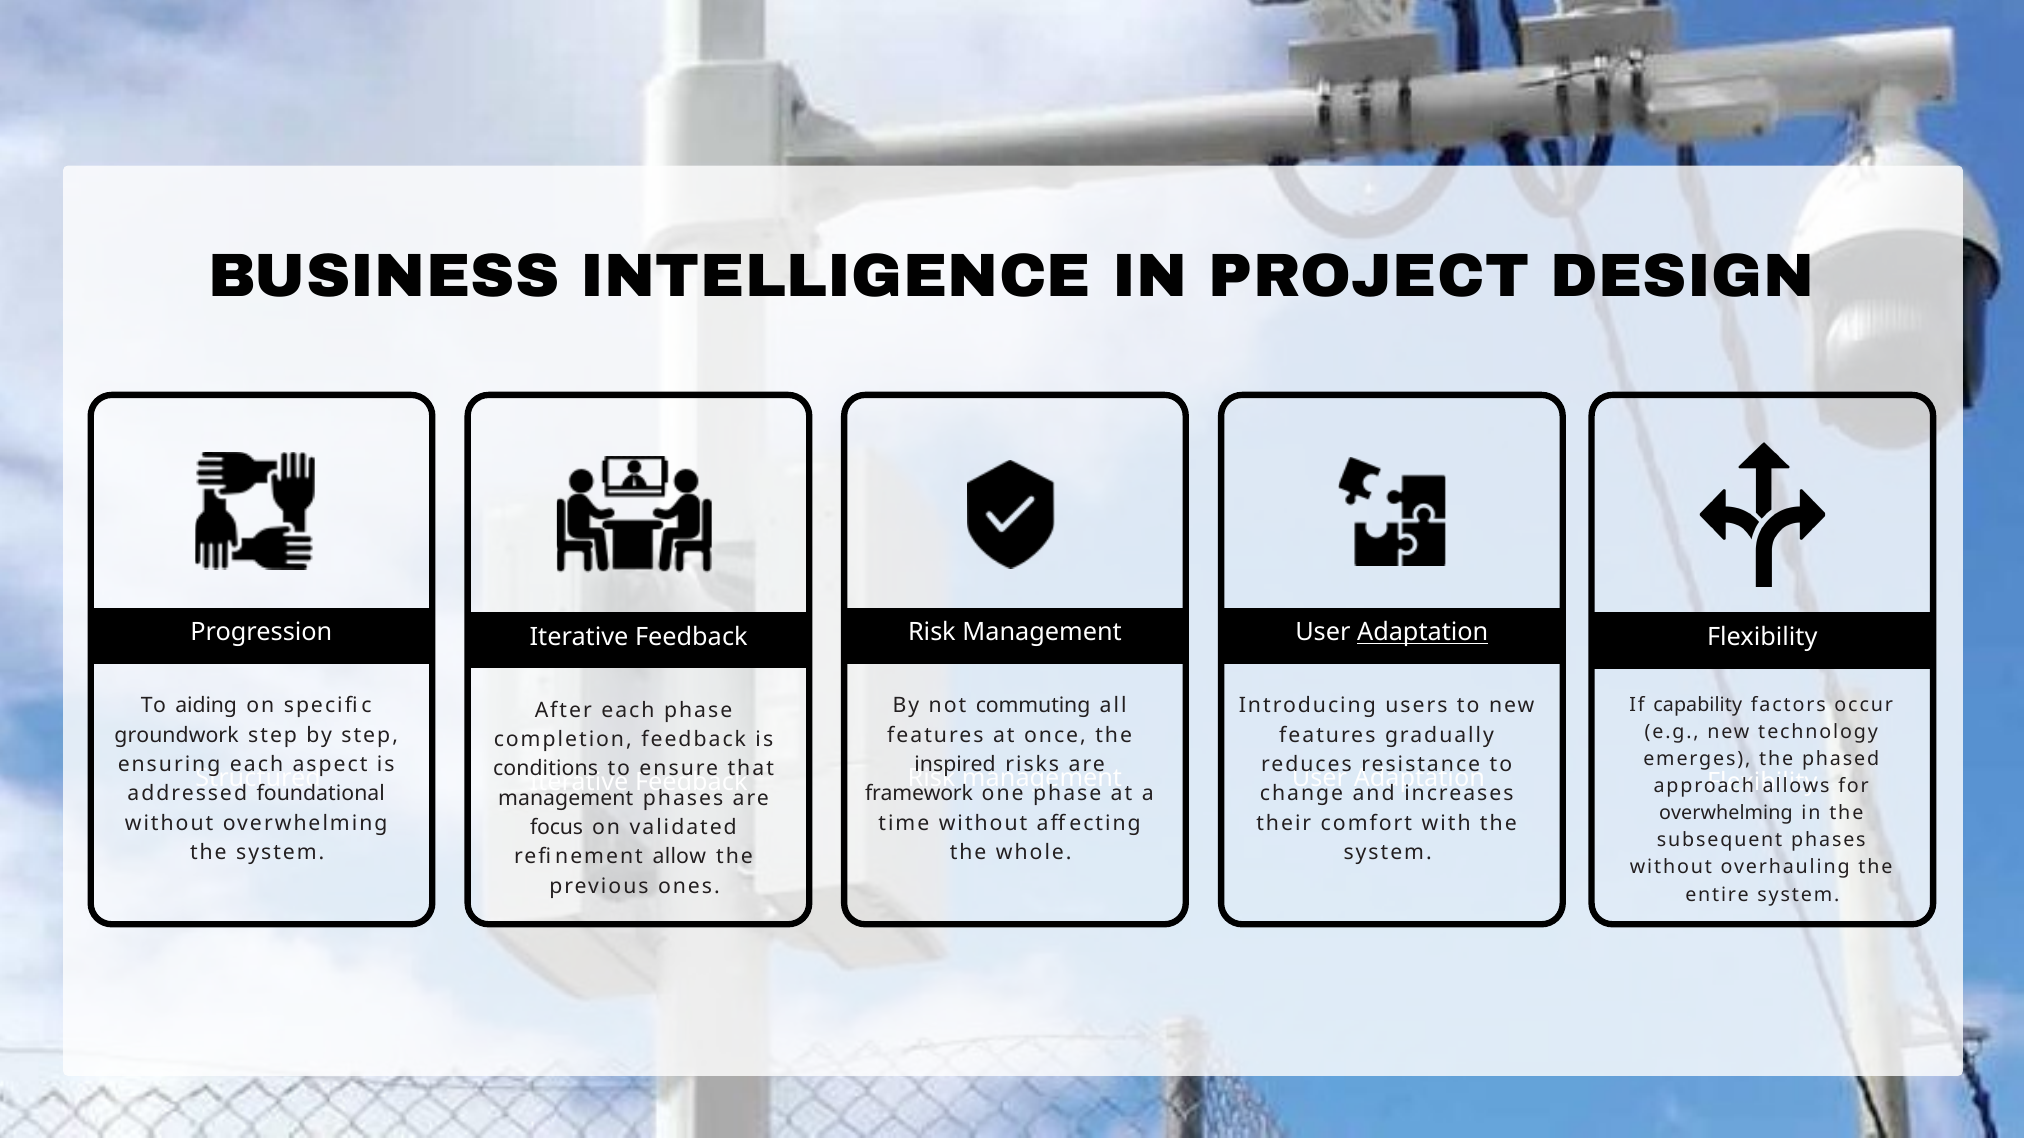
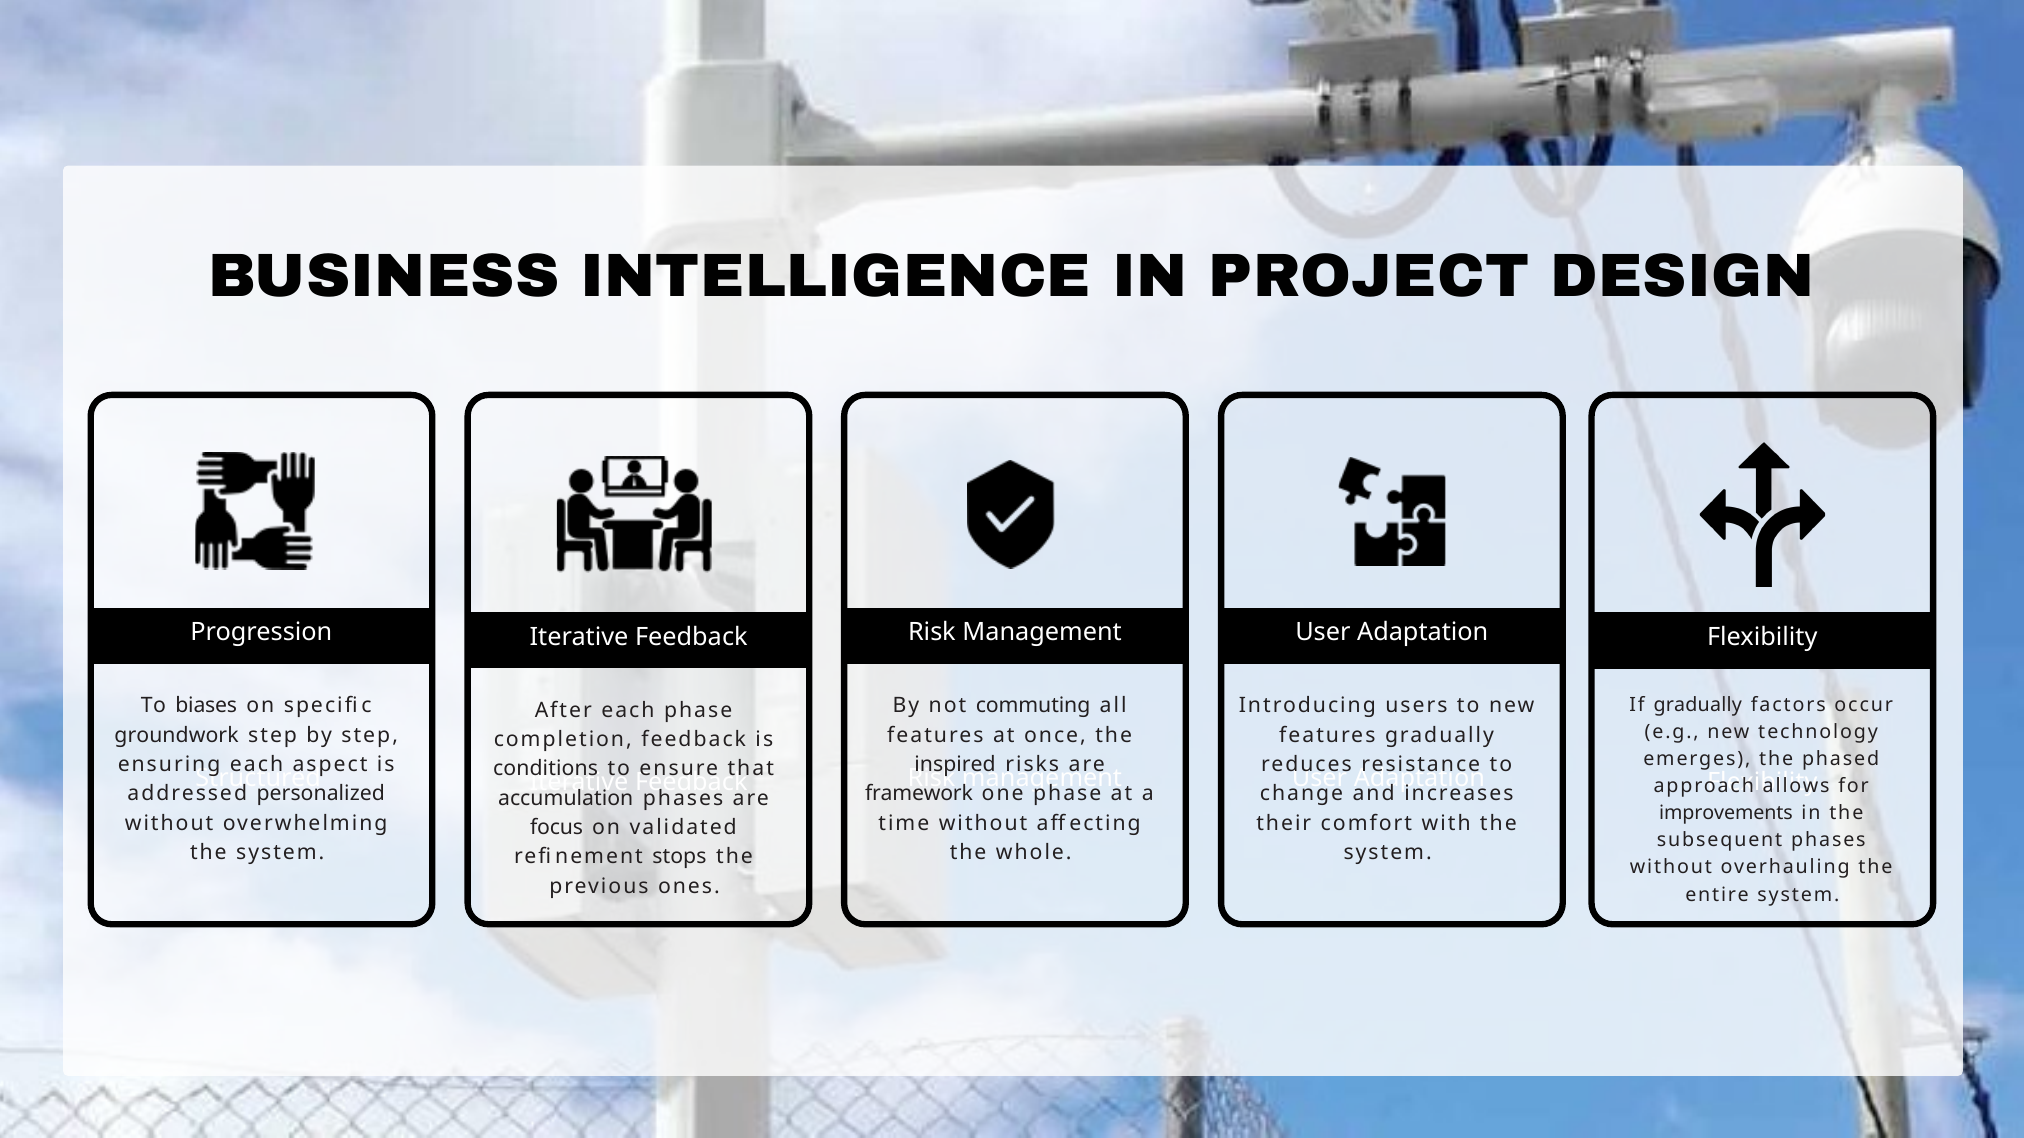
Adaptation at (1423, 633) underline: present -> none
If capability: capability -> gradually
aiding: aiding -> biases
foundational: foundational -> personalized
management at (566, 798): management -> accumulation
overwhelming at (1726, 814): overwhelming -> improvements
allow: allow -> stops
